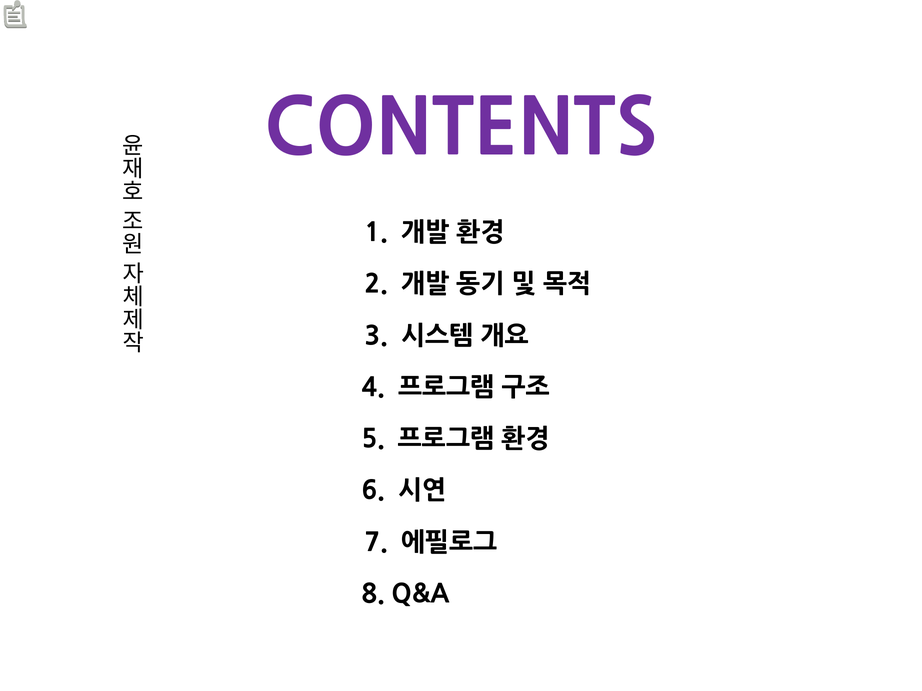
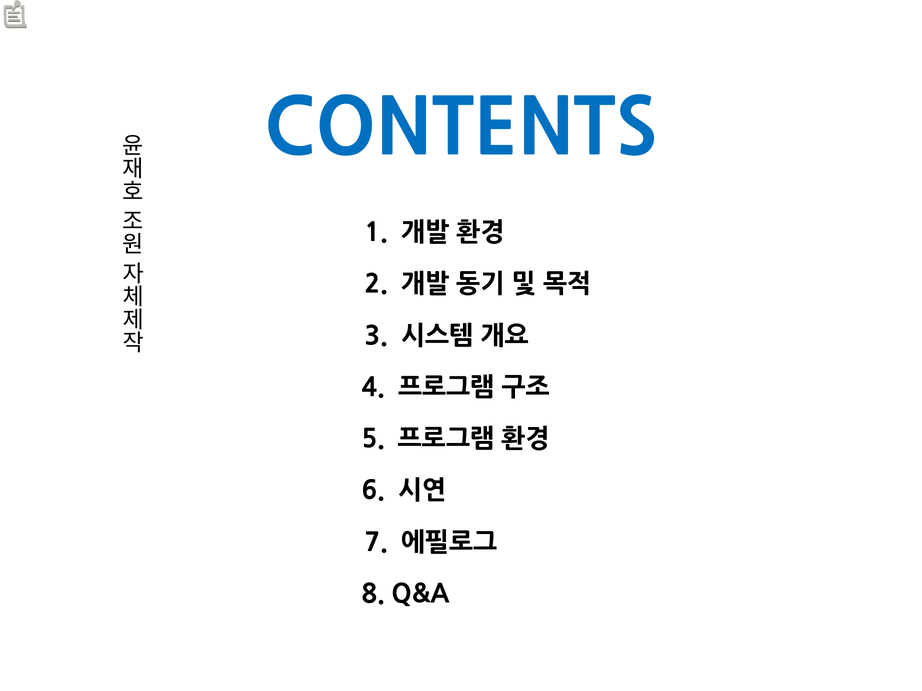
CONTENTS colour: purple -> blue
